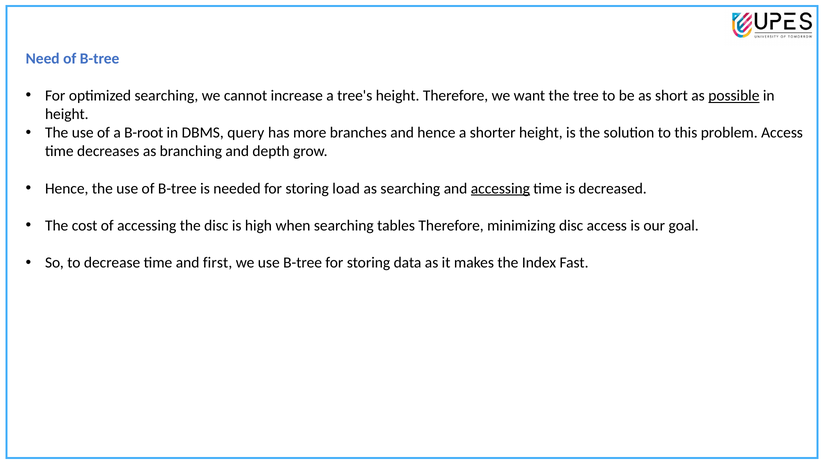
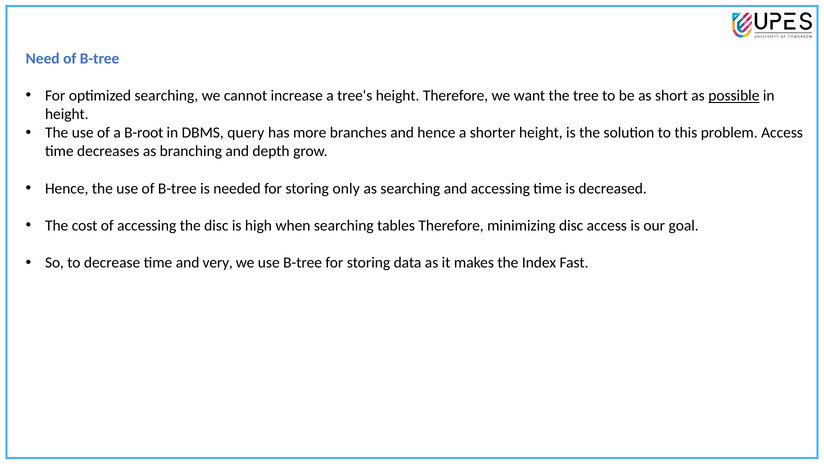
load: load -> only
accessing at (500, 188) underline: present -> none
first: first -> very
